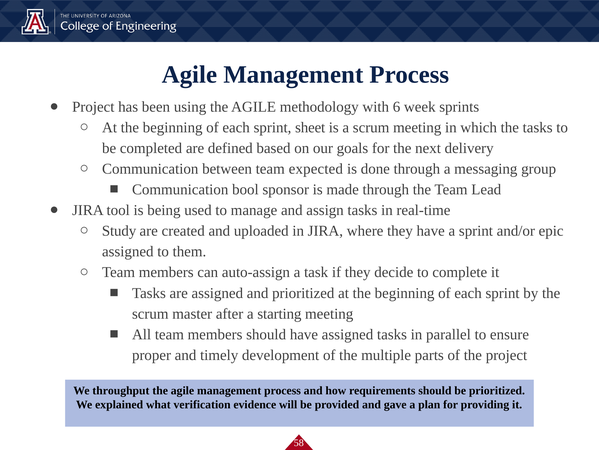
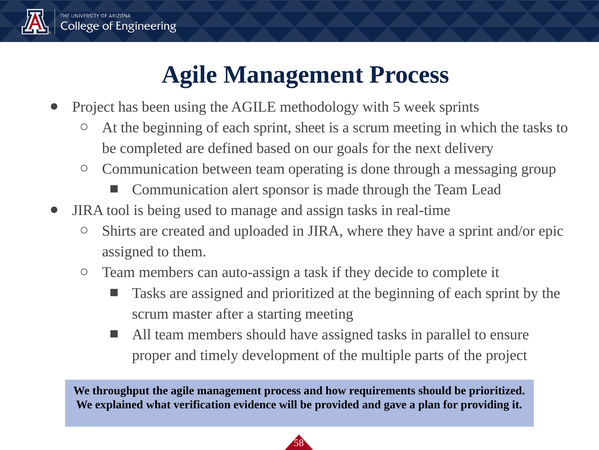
6: 6 -> 5
expected: expected -> operating
bool: bool -> alert
Study: Study -> Shirts
